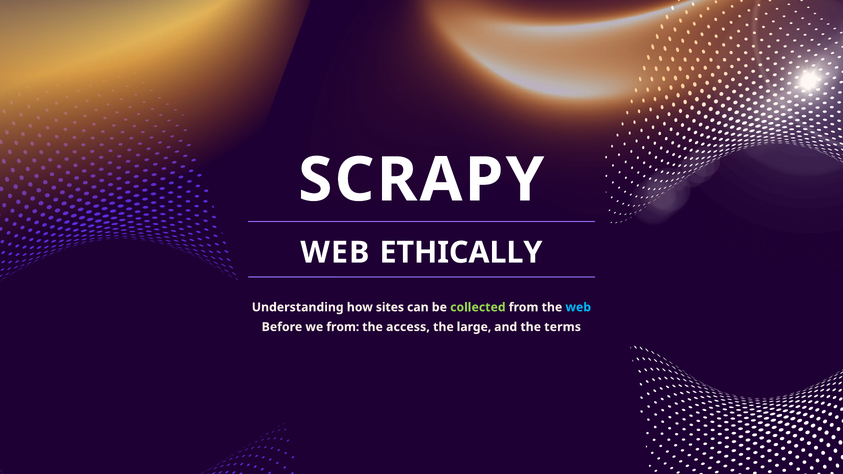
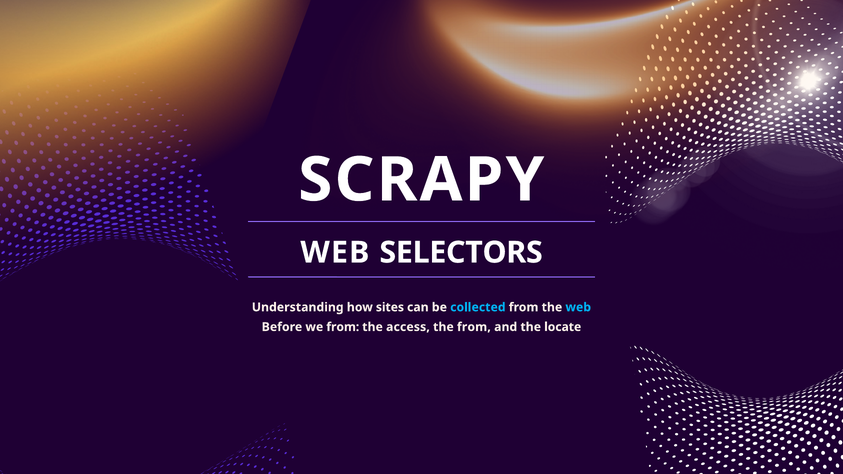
ETHICALLY: ETHICALLY -> SELECTORS
collected colour: light green -> light blue
the large: large -> from
terms: terms -> locate
